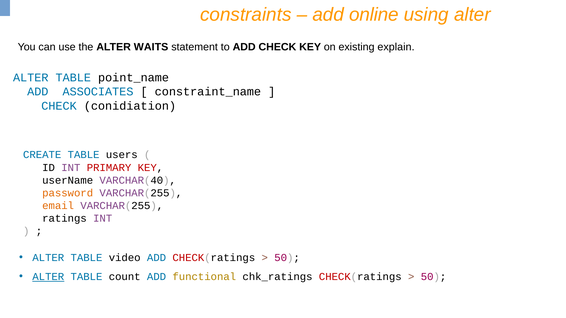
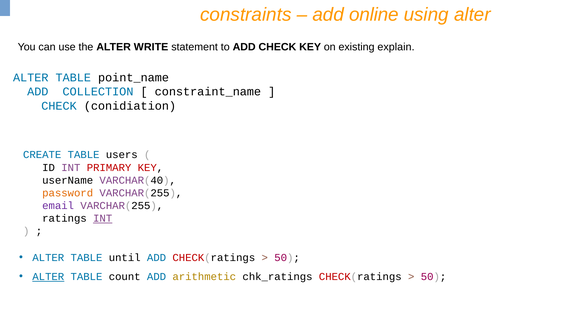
WAITS: WAITS -> WRITE
ASSOCIATES: ASSOCIATES -> COLLECTION
email colour: orange -> purple
INT at (103, 219) underline: none -> present
video: video -> until
functional: functional -> arithmetic
